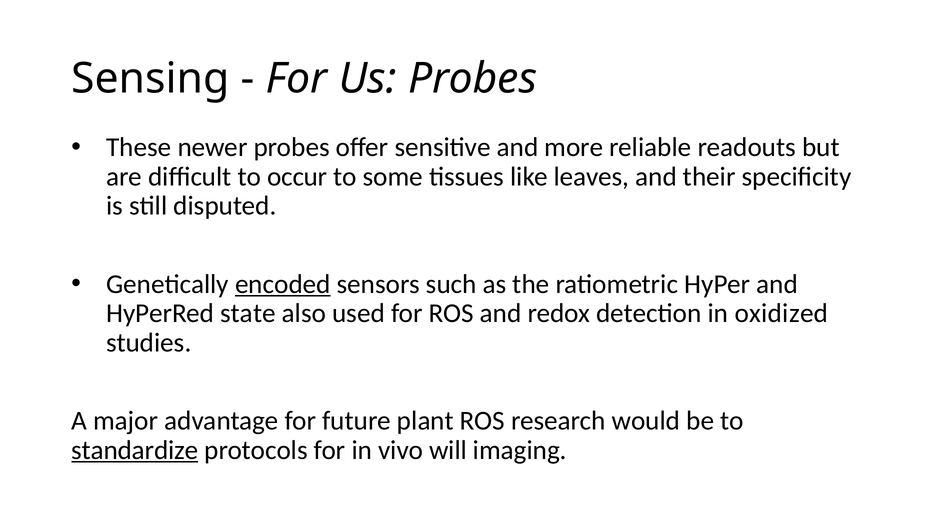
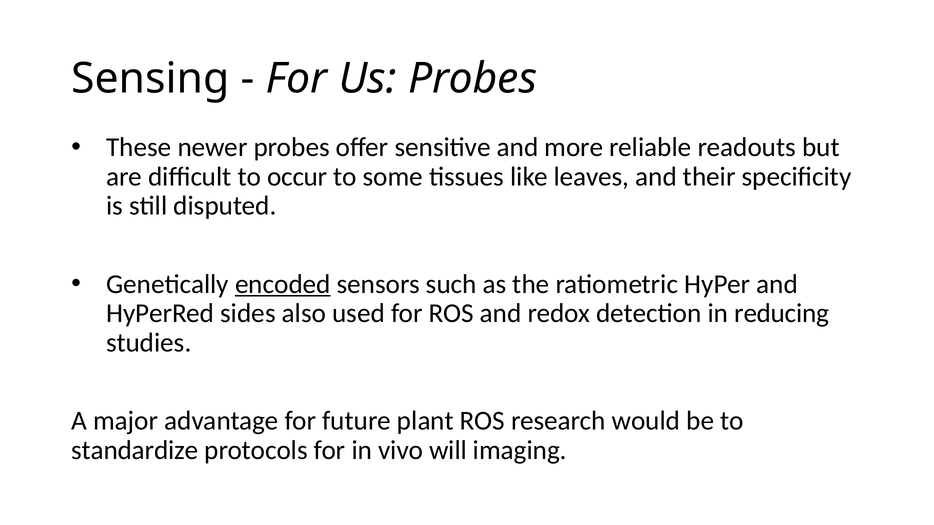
state: state -> sides
oxidized: oxidized -> reducing
standardize underline: present -> none
